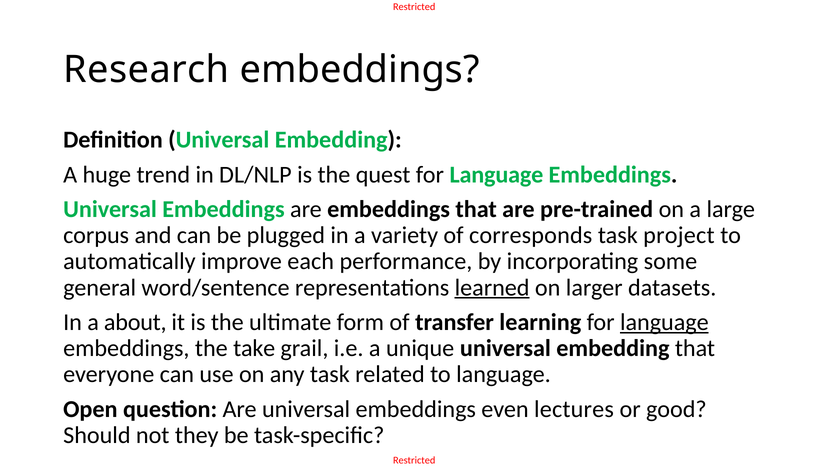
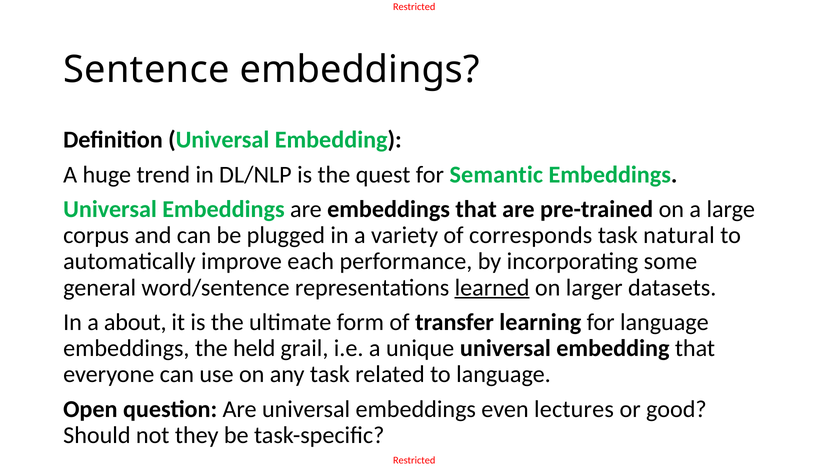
Research: Research -> Sentence
quest for Language: Language -> Semantic
project: project -> natural
language at (664, 322) underline: present -> none
take: take -> held
